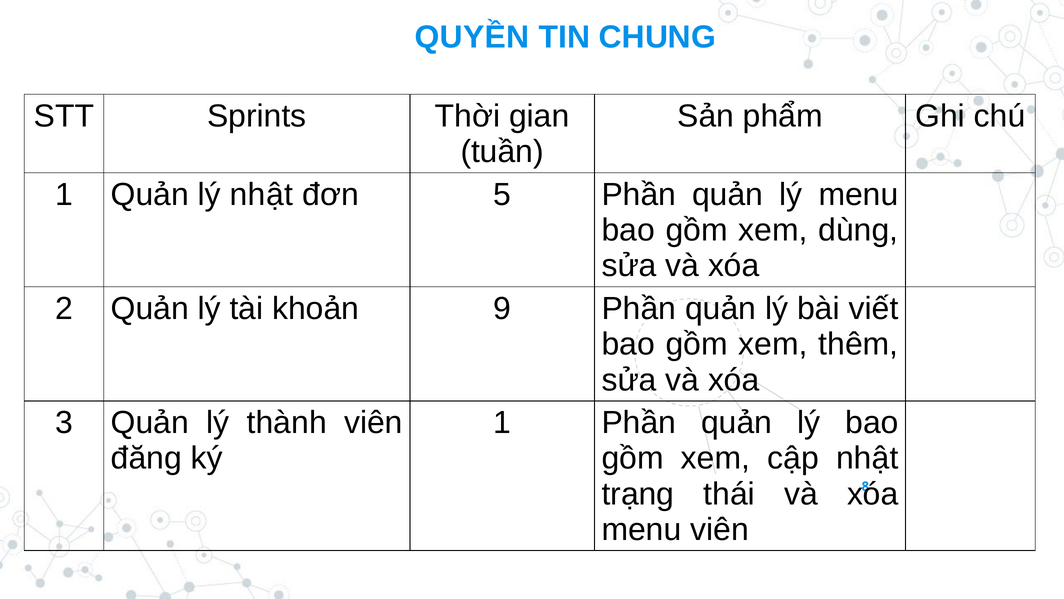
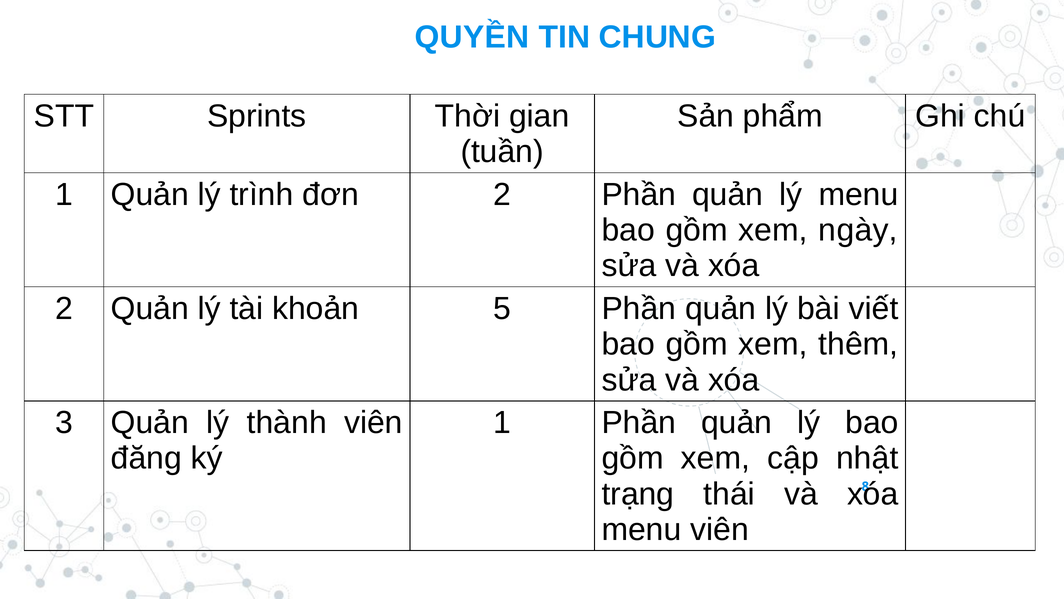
lý nhật: nhật -> trình
đơn 5: 5 -> 2
dùng: dùng -> ngày
9: 9 -> 5
